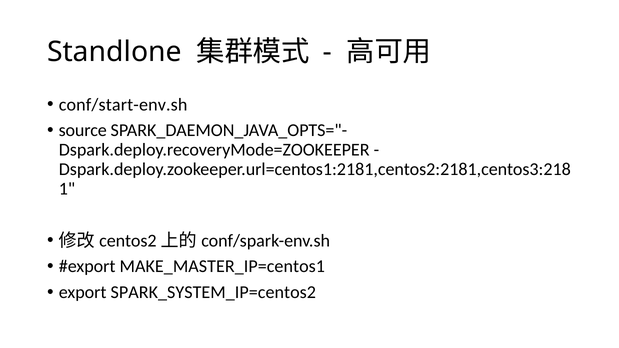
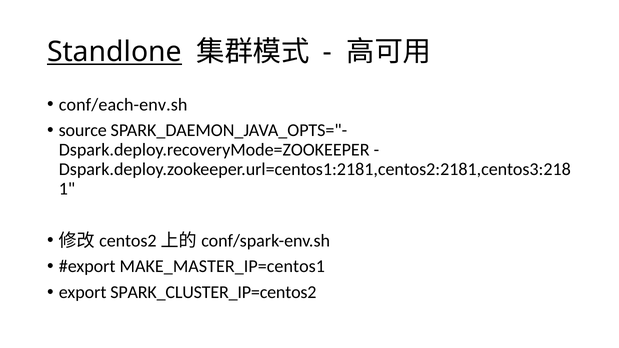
Standlone underline: none -> present
conf/start-env.sh: conf/start-env.sh -> conf/each-env.sh
SPARK_SYSTEM_IP=centos2: SPARK_SYSTEM_IP=centos2 -> SPARK_CLUSTER_IP=centos2
